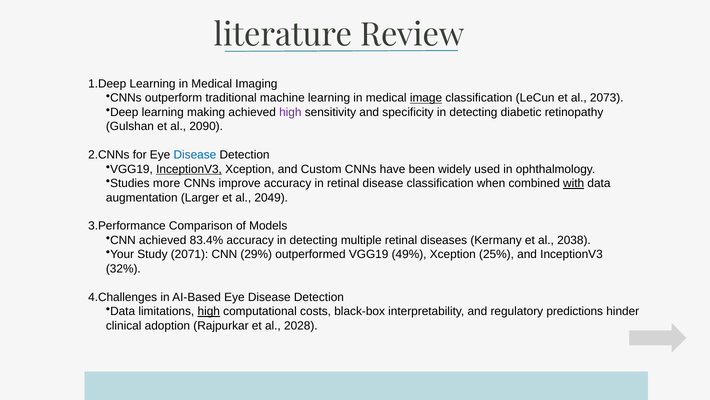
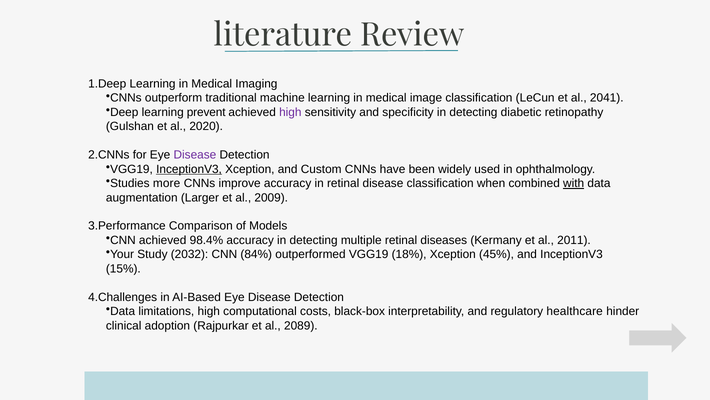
image underline: present -> none
2073: 2073 -> 2041
making: making -> prevent
2090: 2090 -> 2020
Disease at (195, 155) colour: blue -> purple
2049: 2049 -> 2009
83.4%: 83.4% -> 98.4%
2038: 2038 -> 2011
2071: 2071 -> 2032
29%: 29% -> 84%
49%: 49% -> 18%
25%: 25% -> 45%
32%: 32% -> 15%
high at (209, 311) underline: present -> none
predictions: predictions -> healthcare
2028: 2028 -> 2089
